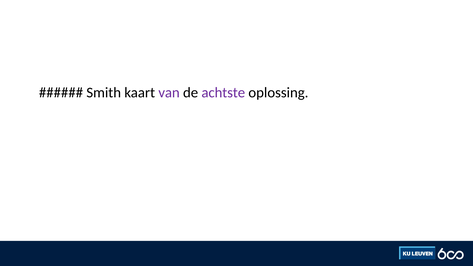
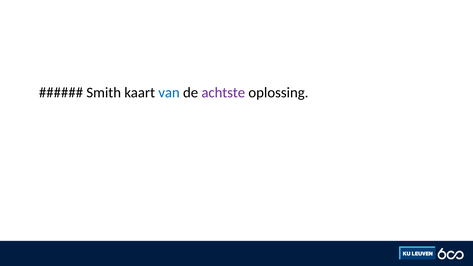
van colour: purple -> blue
